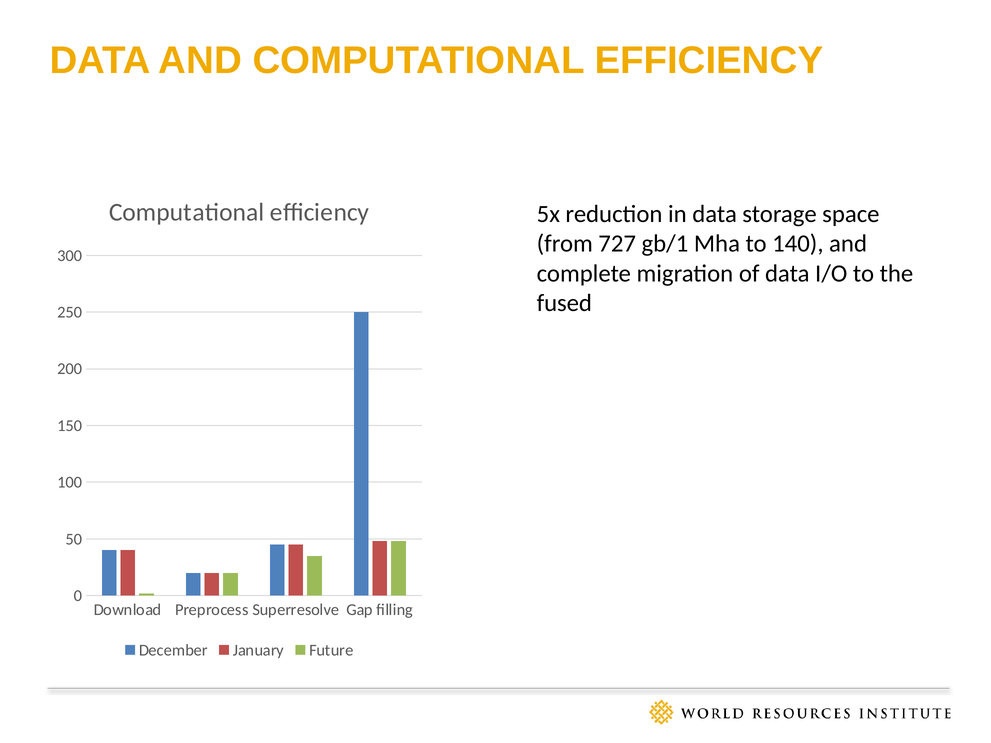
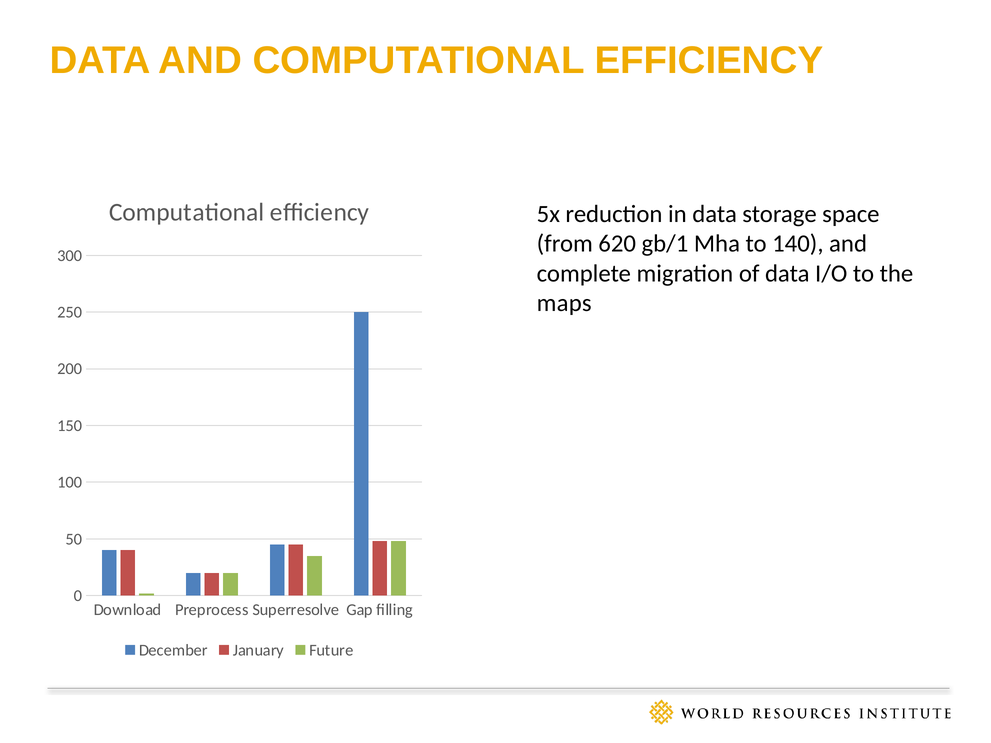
727: 727 -> 620
fused: fused -> maps
